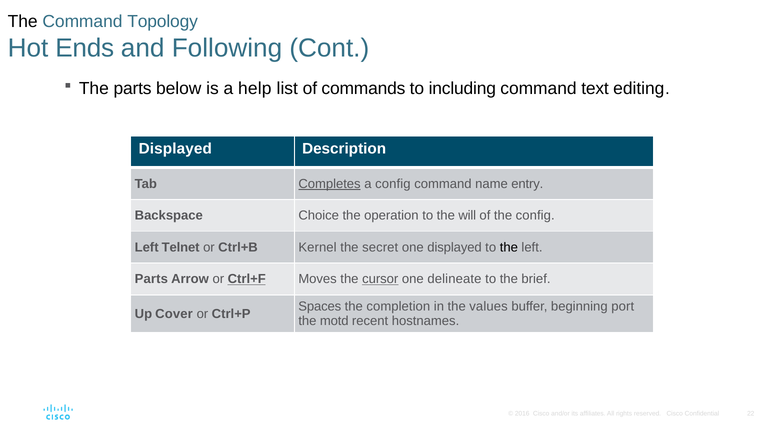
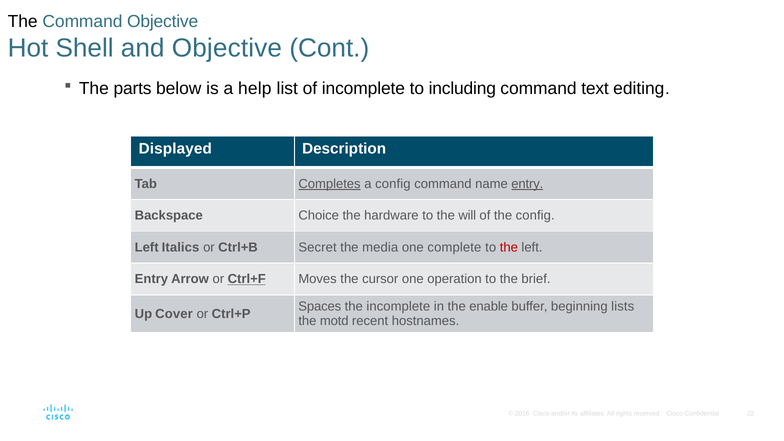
Command Topology: Topology -> Objective
Ends: Ends -> Shell
and Following: Following -> Objective
of commands: commands -> incomplete
entry at (527, 184) underline: none -> present
operation: operation -> hardware
Telnet: Telnet -> Italics
Kernel: Kernel -> Secret
secret: secret -> media
one displayed: displayed -> complete
the at (509, 247) colour: black -> red
Parts at (151, 279): Parts -> Entry
cursor underline: present -> none
delineate: delineate -> operation
the completion: completion -> incomplete
values: values -> enable
port: port -> lists
